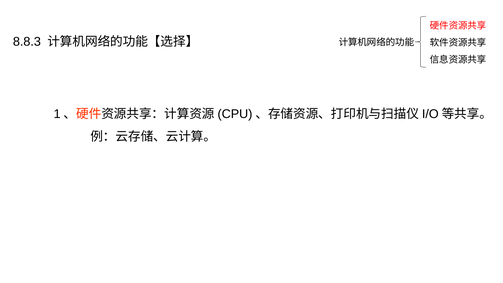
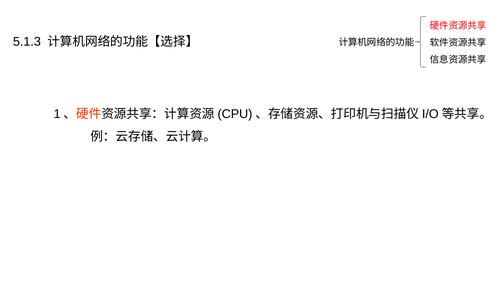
8.8.3: 8.8.3 -> 5.1.3
